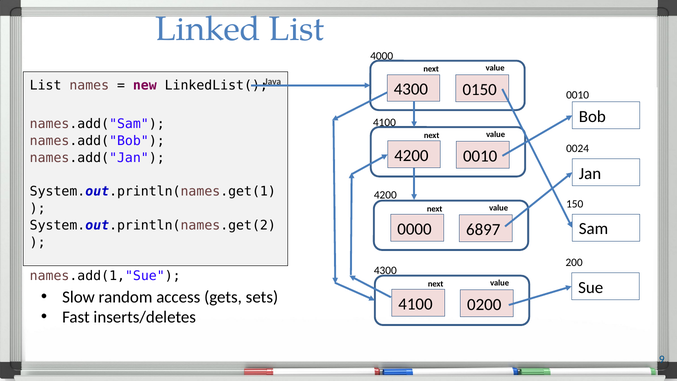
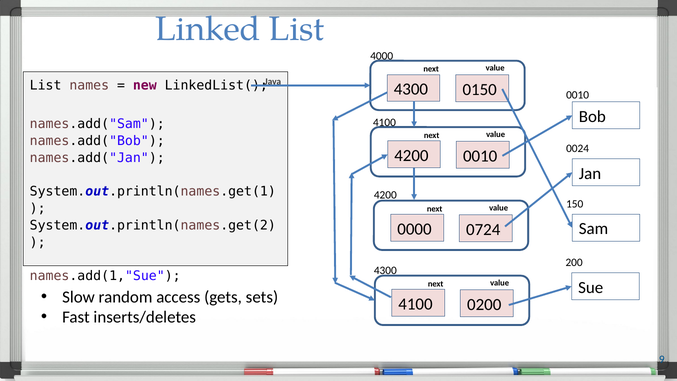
6897: 6897 -> 0724
